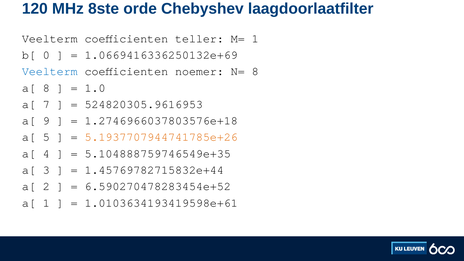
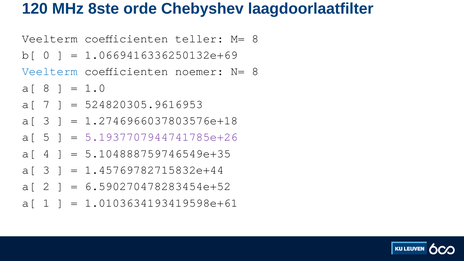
M= 1: 1 -> 8
9 at (46, 121): 9 -> 3
5.1937707944741785e+26 colour: orange -> purple
